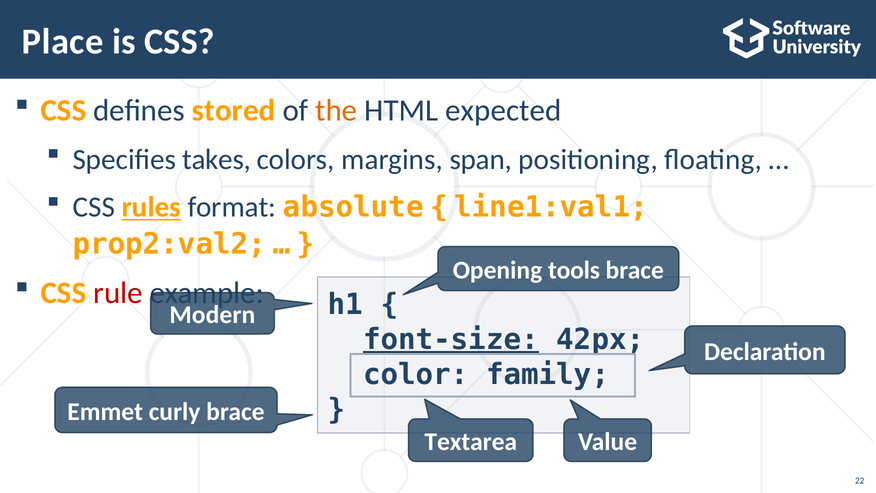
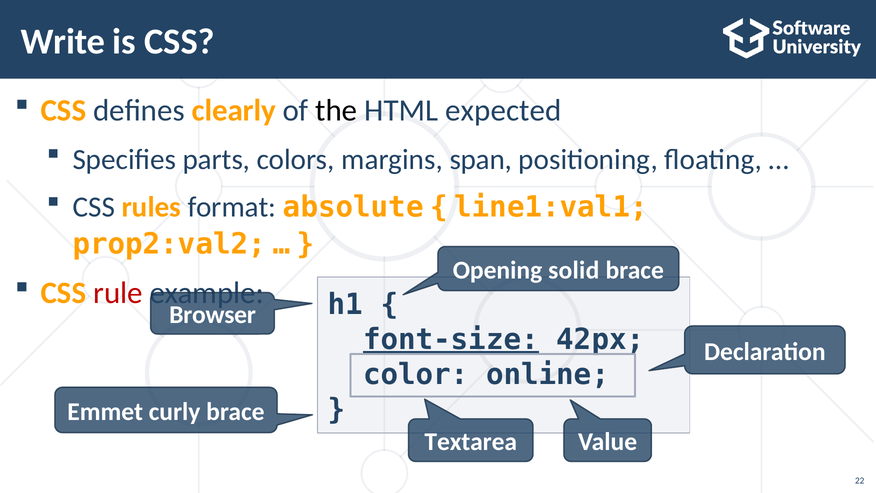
Place: Place -> Write
stored: stored -> clearly
the colour: orange -> black
takes: takes -> parts
rules underline: present -> none
tools: tools -> solid
Modern: Modern -> Browser
family: family -> online
